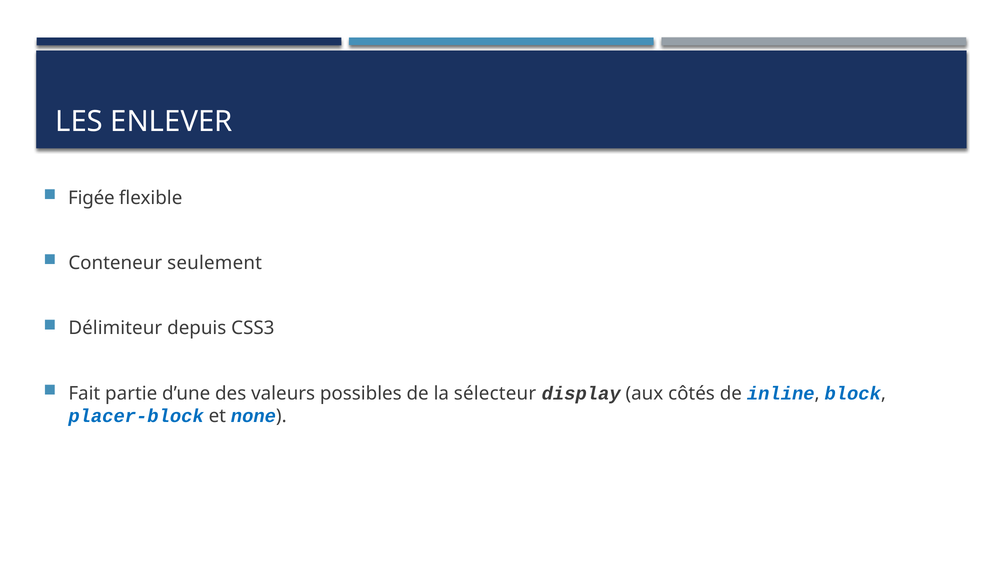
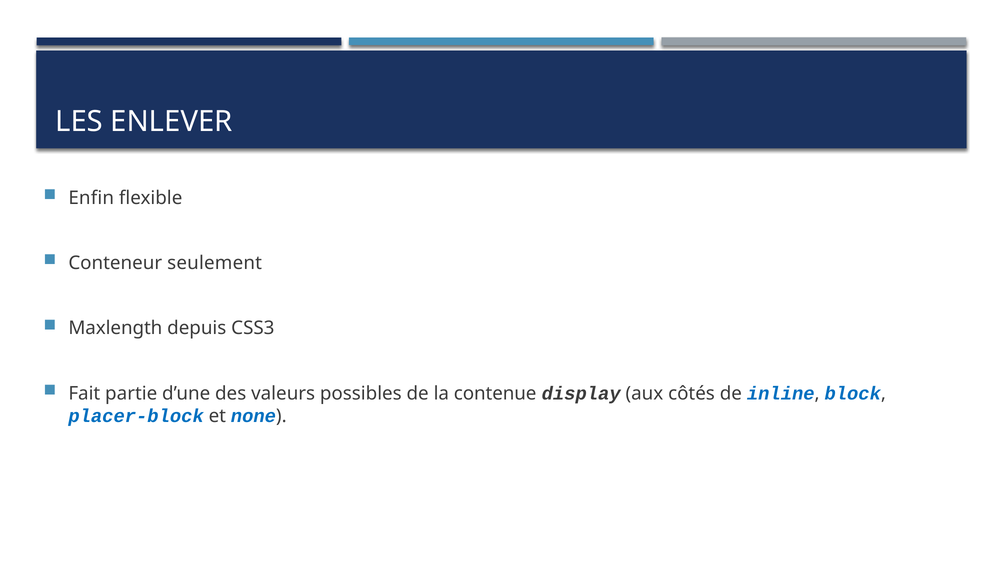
Figée: Figée -> Enfin
Délimiteur: Délimiteur -> Maxlength
sélecteur: sélecteur -> contenue
